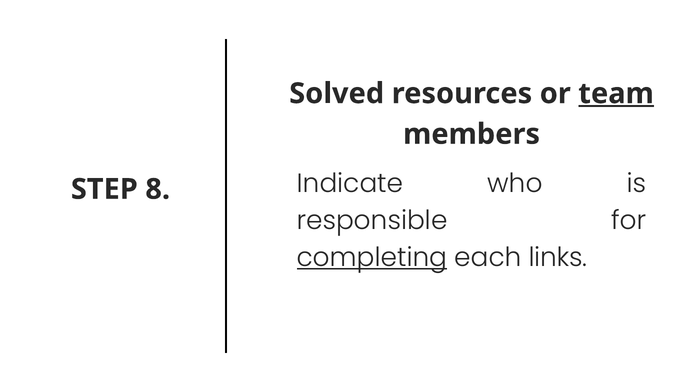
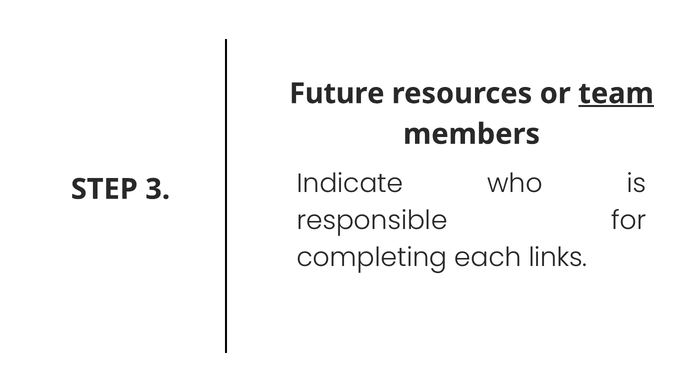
Solved: Solved -> Future
8: 8 -> 3
completing underline: present -> none
